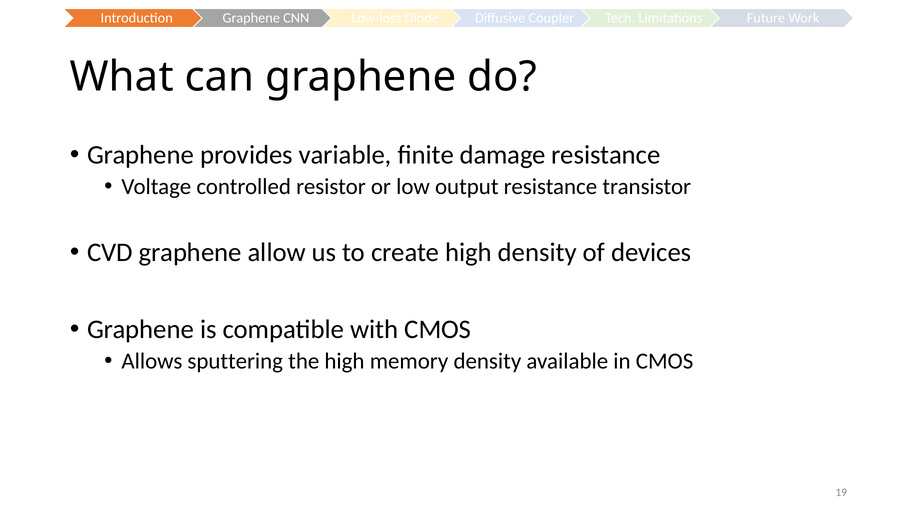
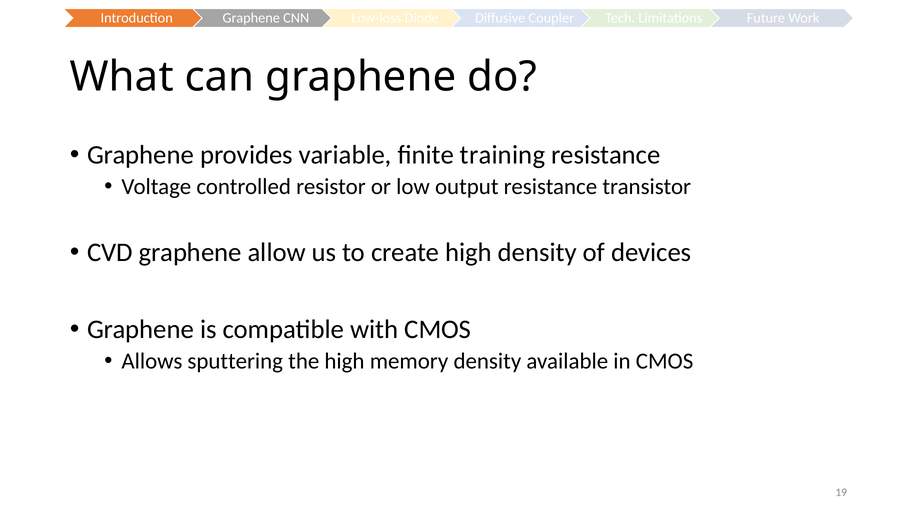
damage: damage -> training
